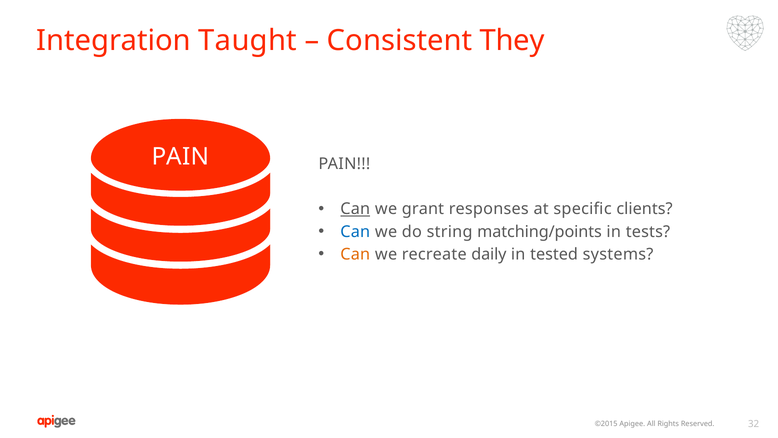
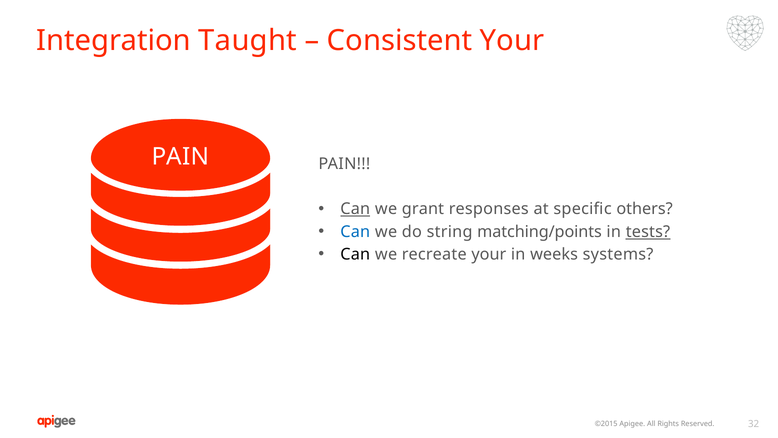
Consistent They: They -> Your
clients: clients -> others
tests underline: none -> present
Can at (355, 255) colour: orange -> black
recreate daily: daily -> your
tested: tested -> weeks
